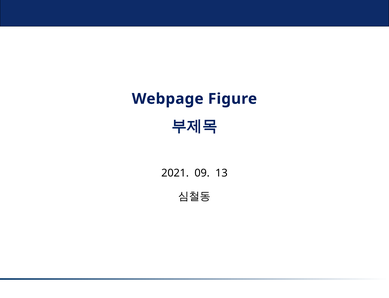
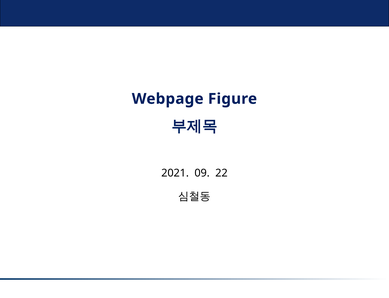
13: 13 -> 22
